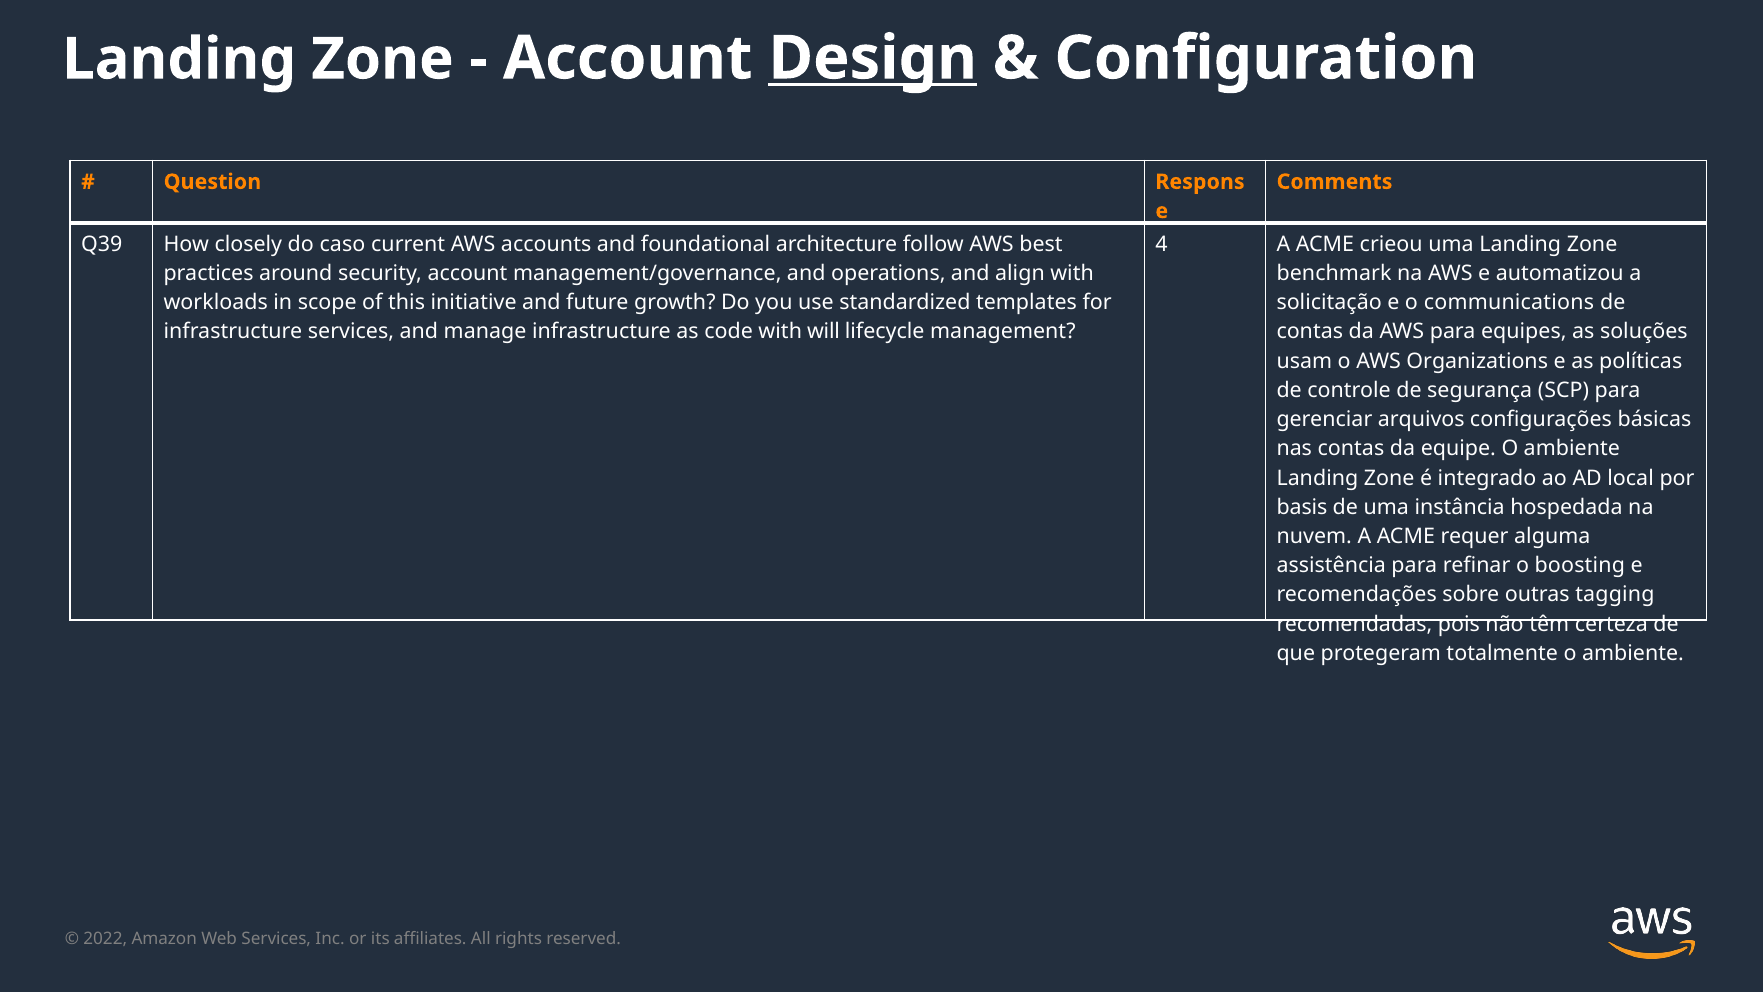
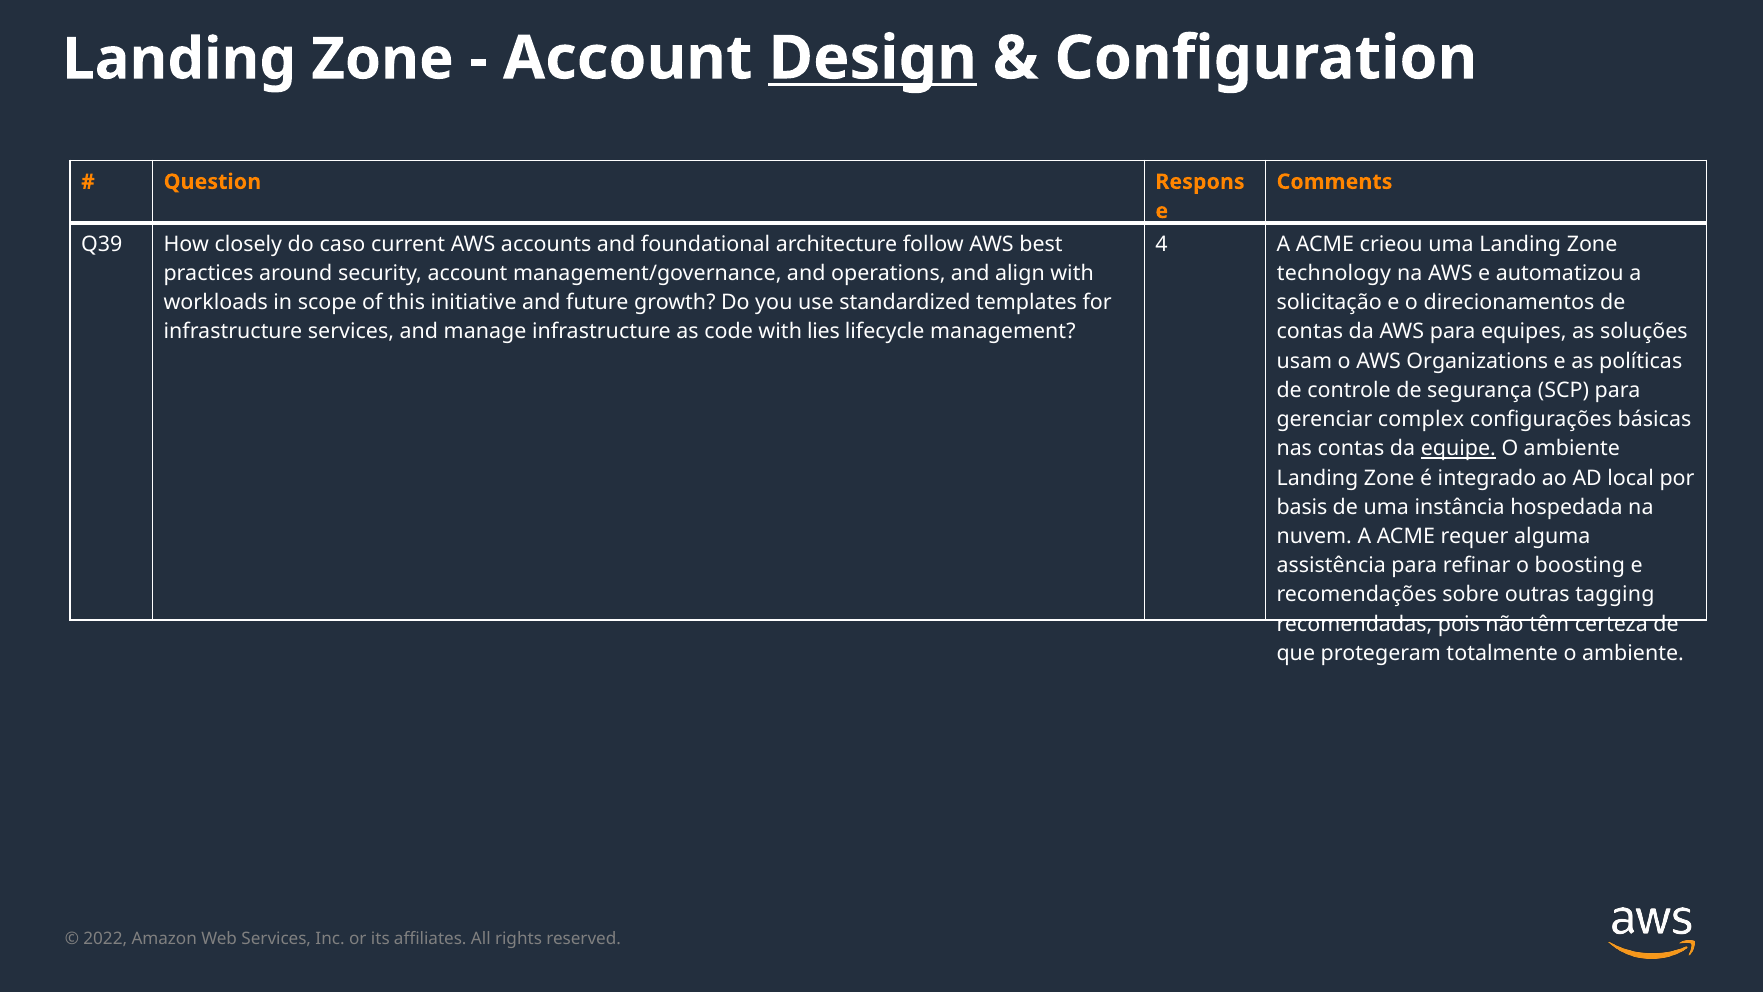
benchmark: benchmark -> technology
communications: communications -> direcionamentos
will: will -> lies
arquivos: arquivos -> complex
equipe underline: none -> present
